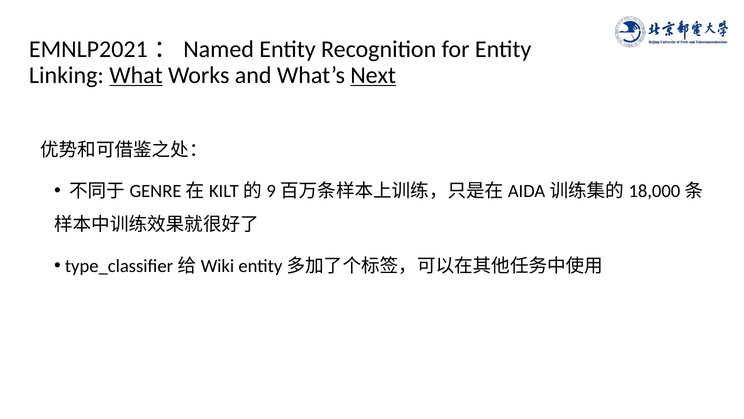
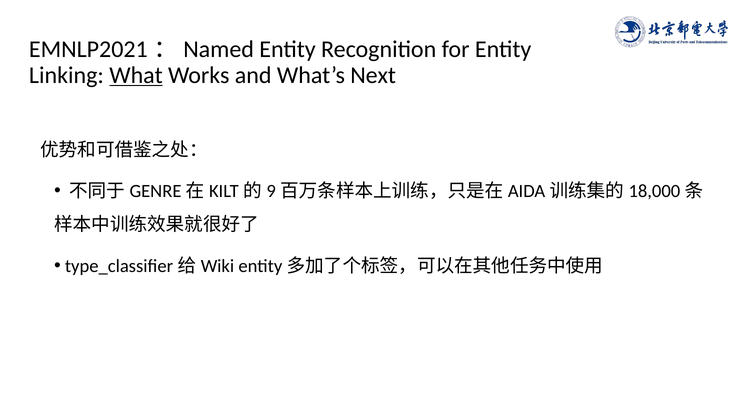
Next underline: present -> none
